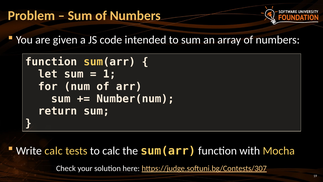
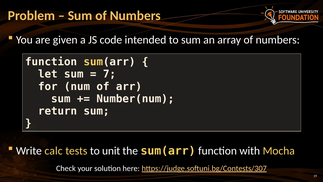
1: 1 -> 7
to calc: calc -> unit
